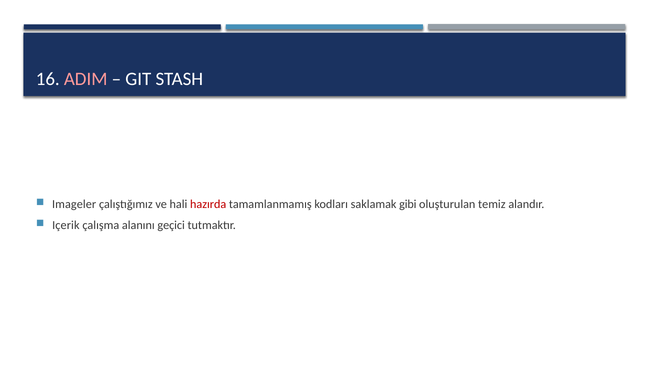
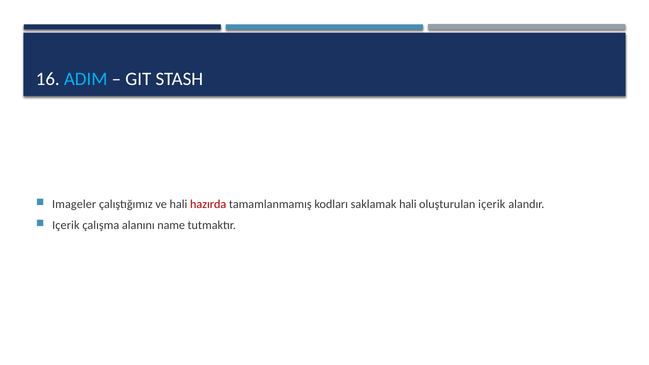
ADIM colour: pink -> light blue
saklamak gibi: gibi -> hali
oluşturulan temiz: temiz -> içerik
geçici: geçici -> name
